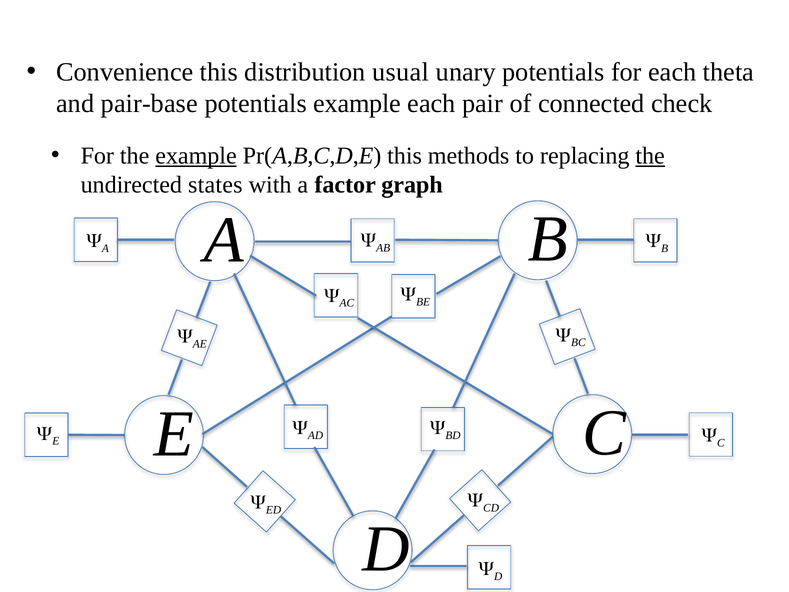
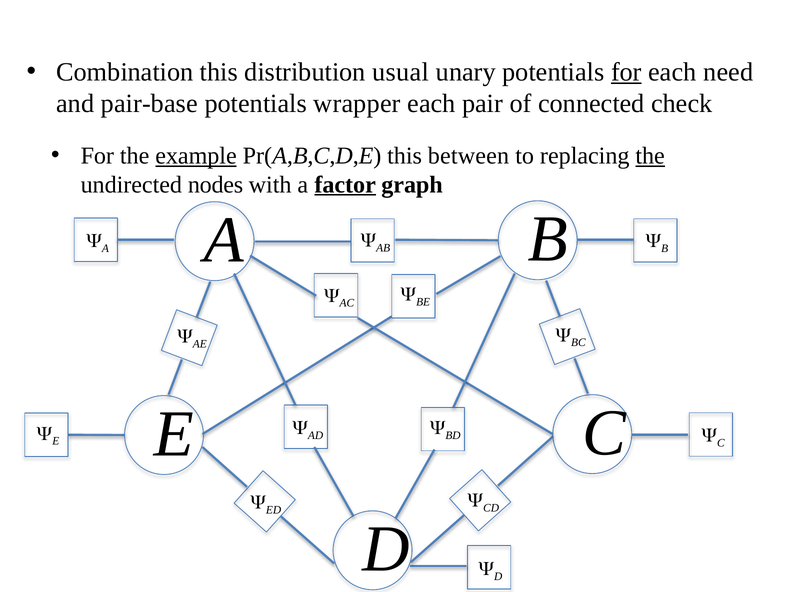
Convenience: Convenience -> Combination
for at (626, 72) underline: none -> present
theta: theta -> need
potentials example: example -> wrapper
methods: methods -> between
states: states -> nodes
factor underline: none -> present
